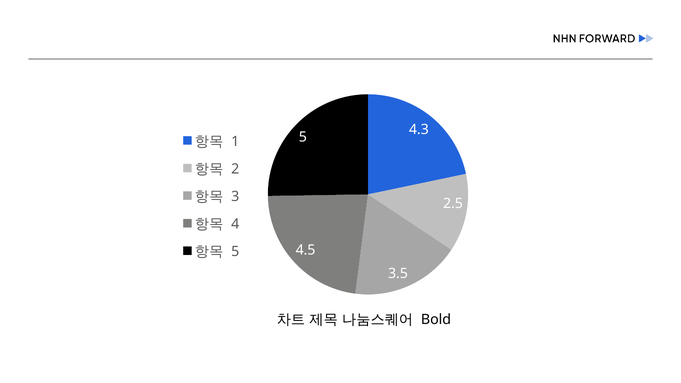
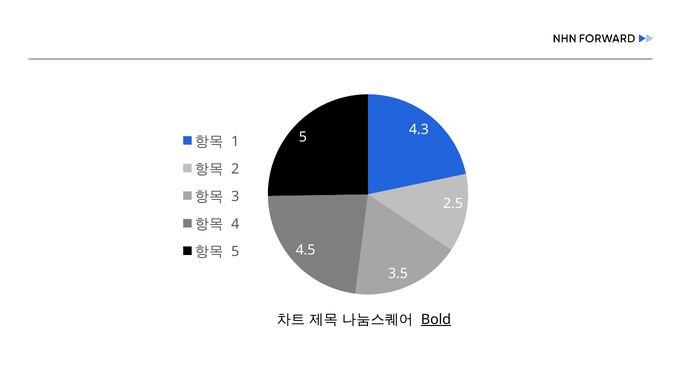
Bold underline: none -> present
